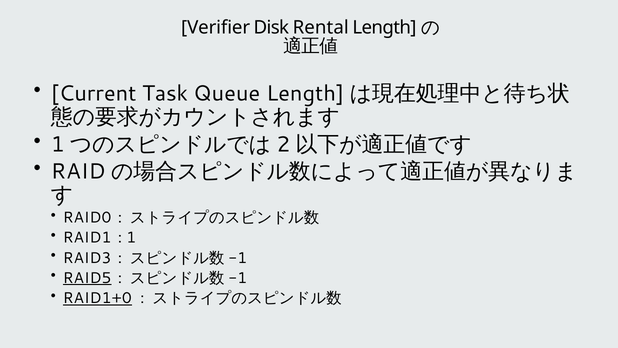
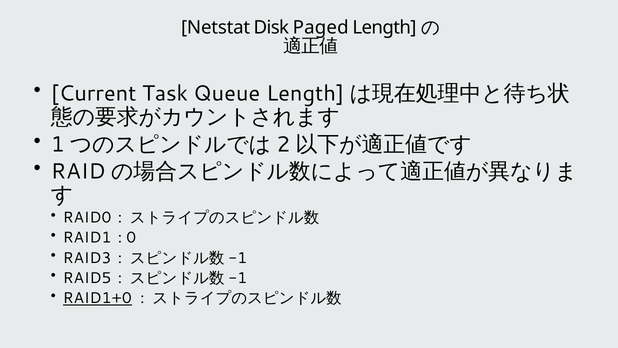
Verifier: Verifier -> Netstat
Rental: Rental -> Paged
1: 1 -> 0
RAID5 underline: present -> none
